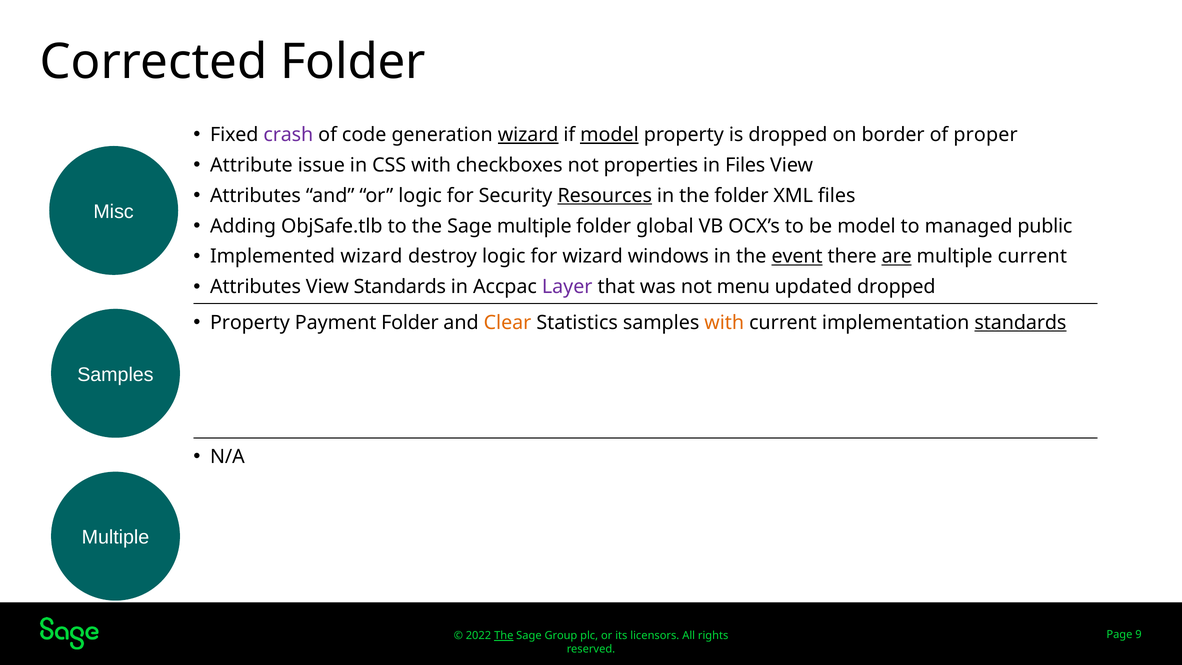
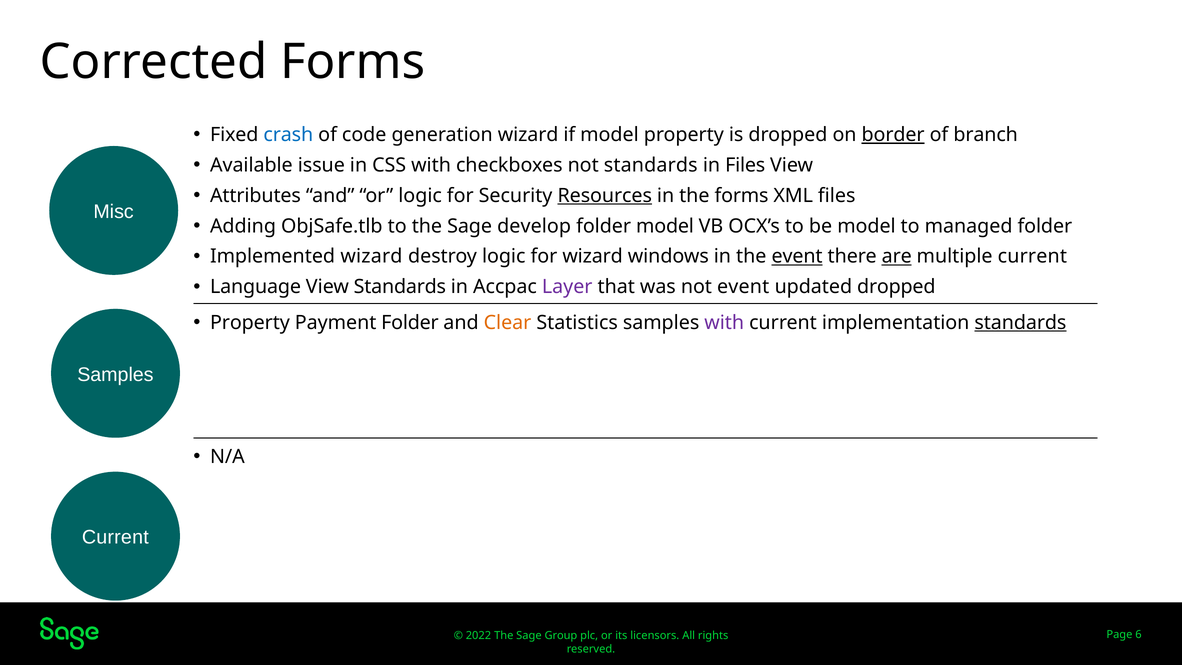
Corrected Folder: Folder -> Forms
crash colour: purple -> blue
wizard at (528, 135) underline: present -> none
model at (609, 135) underline: present -> none
border underline: none -> present
proper: proper -> branch
Attribute: Attribute -> Available
not properties: properties -> standards
the folder: folder -> forms
Sage multiple: multiple -> develop
folder global: global -> model
managed public: public -> folder
Attributes at (255, 287): Attributes -> Language
not menu: menu -> event
with at (724, 323) colour: orange -> purple
Multiple at (115, 537): Multiple -> Current
9: 9 -> 6
The at (504, 636) underline: present -> none
